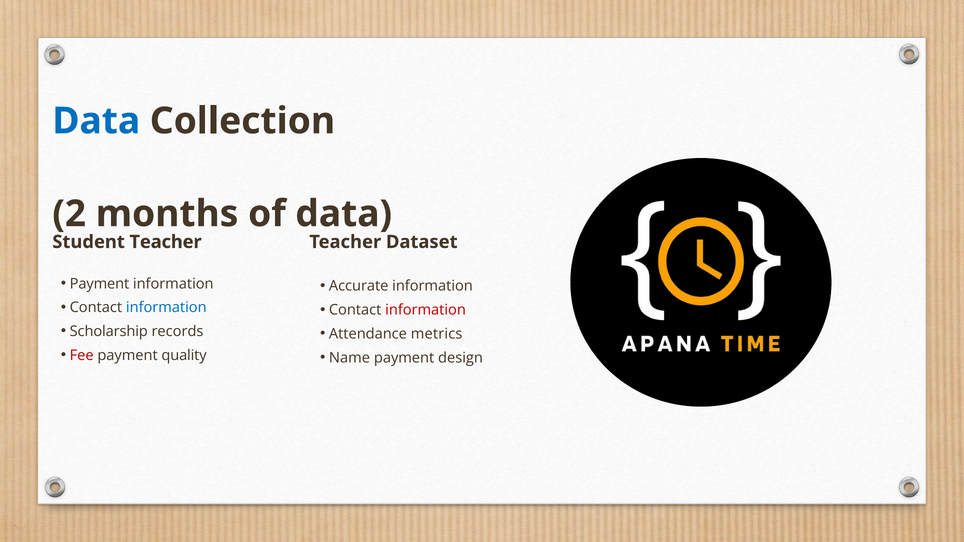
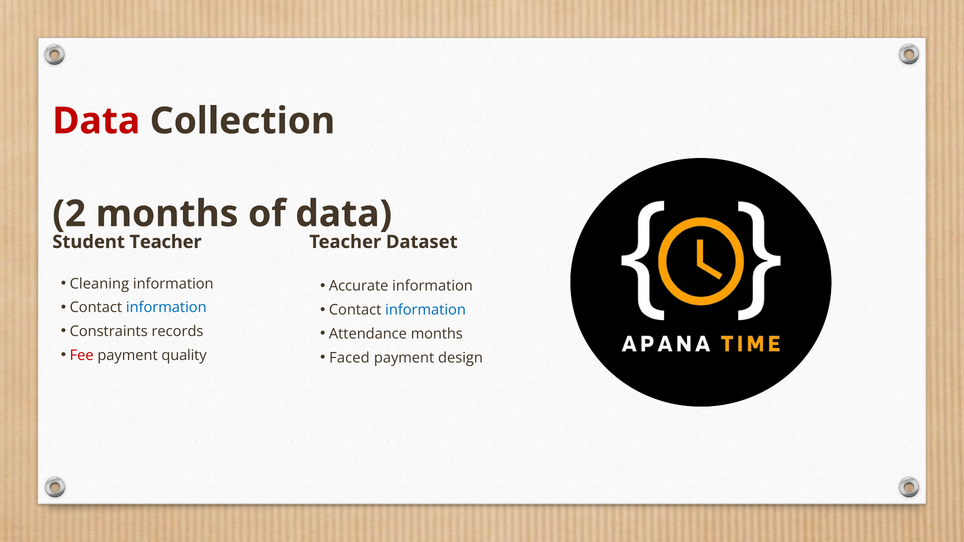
Data at (96, 121) colour: blue -> red
Payment at (99, 284): Payment -> Cleaning
information at (426, 310) colour: red -> blue
Scholarship: Scholarship -> Constraints
Attendance metrics: metrics -> months
Name: Name -> Faced
